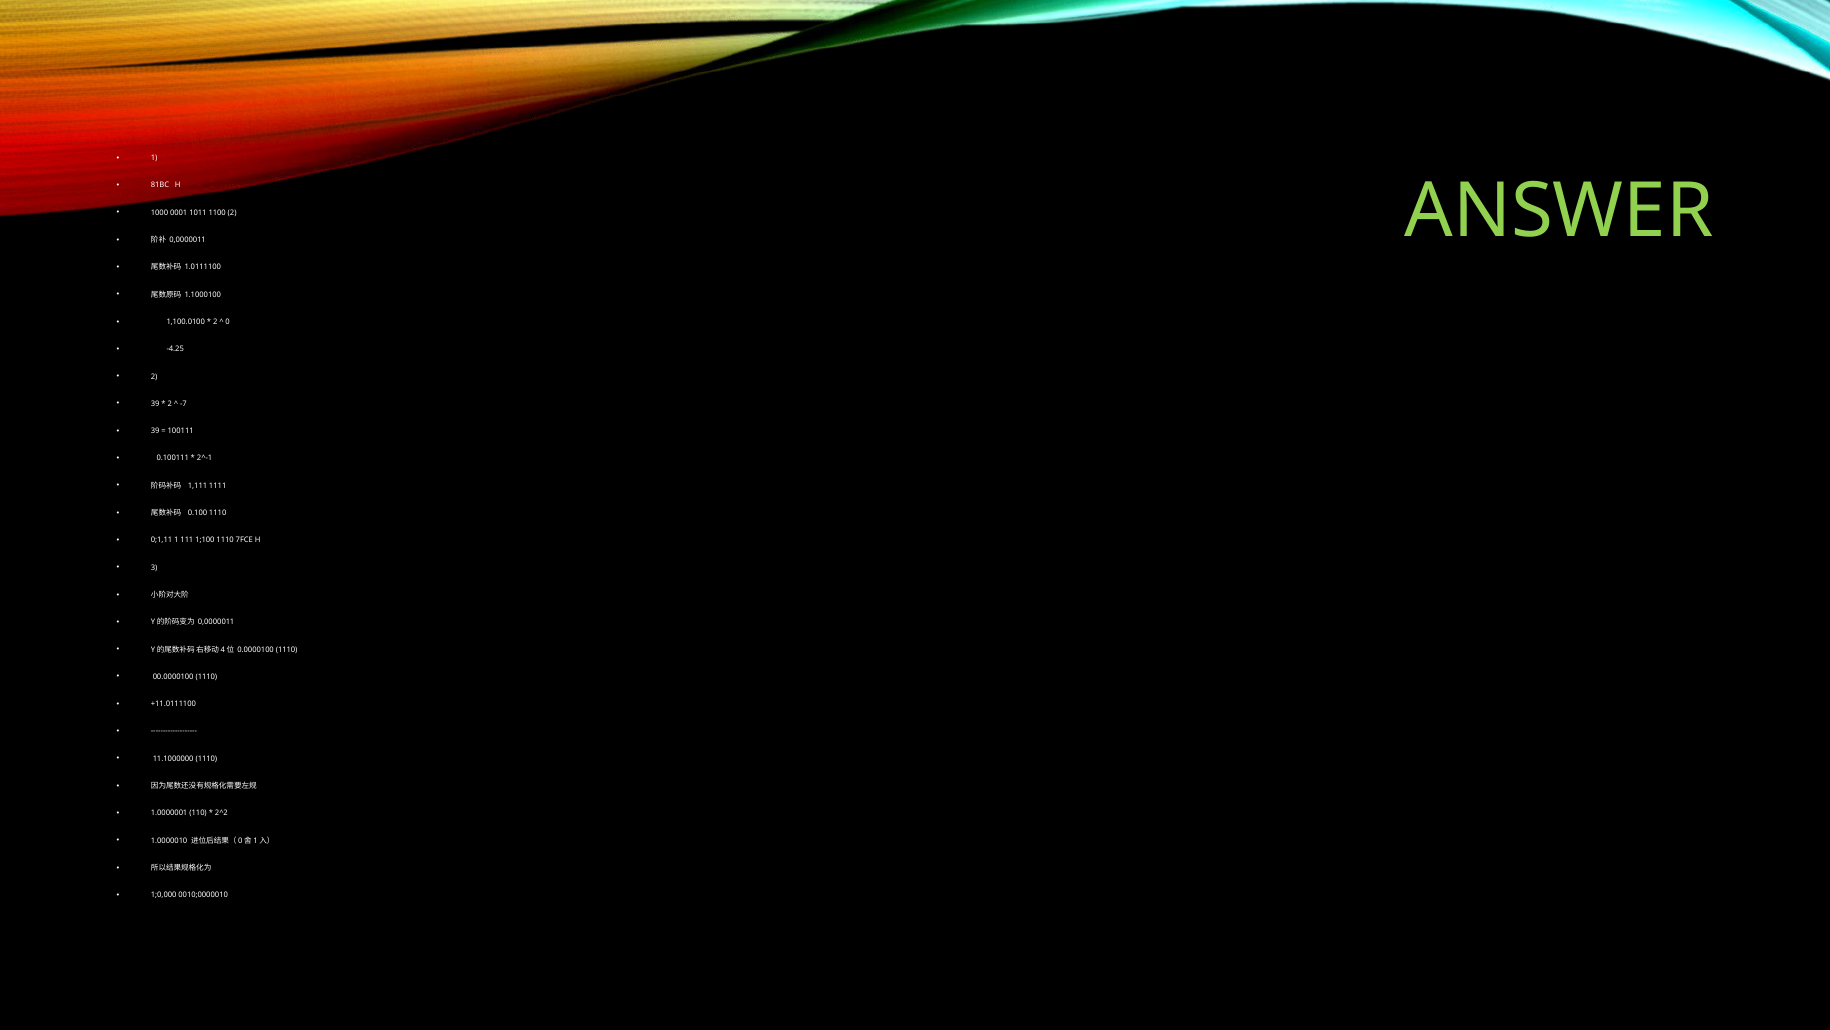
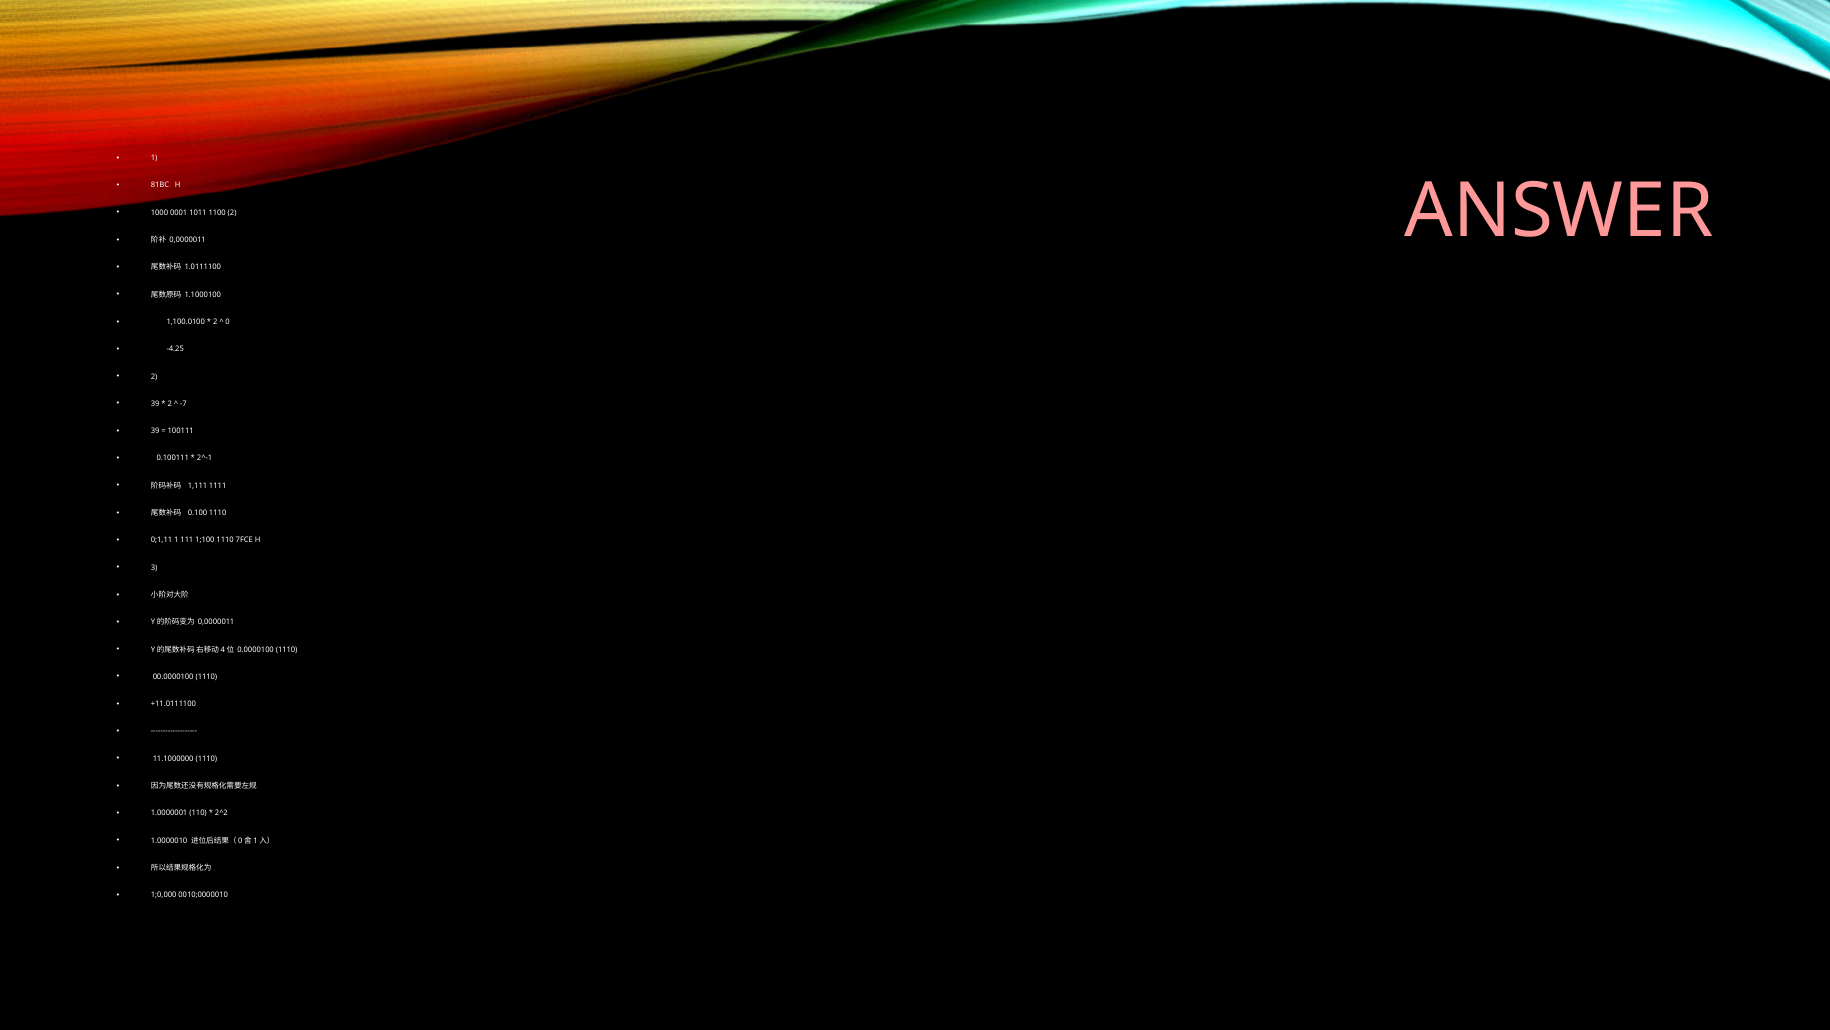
ANSWER colour: light green -> pink
